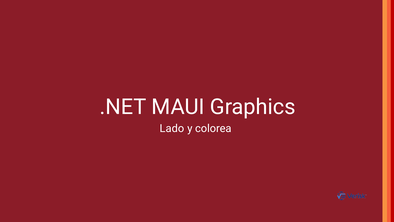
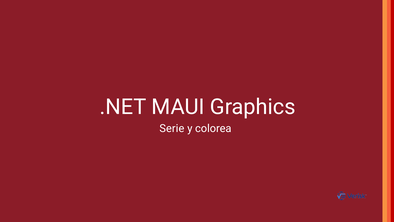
Lado: Lado -> Serie
